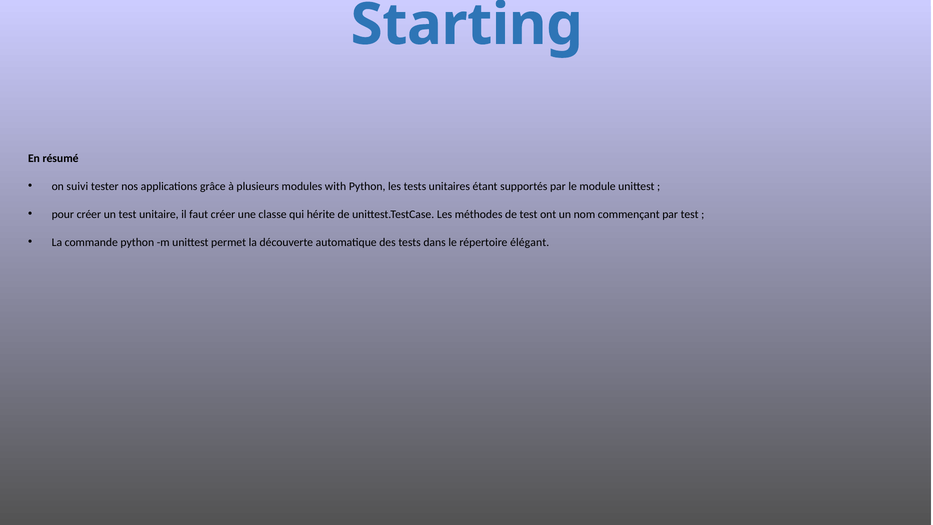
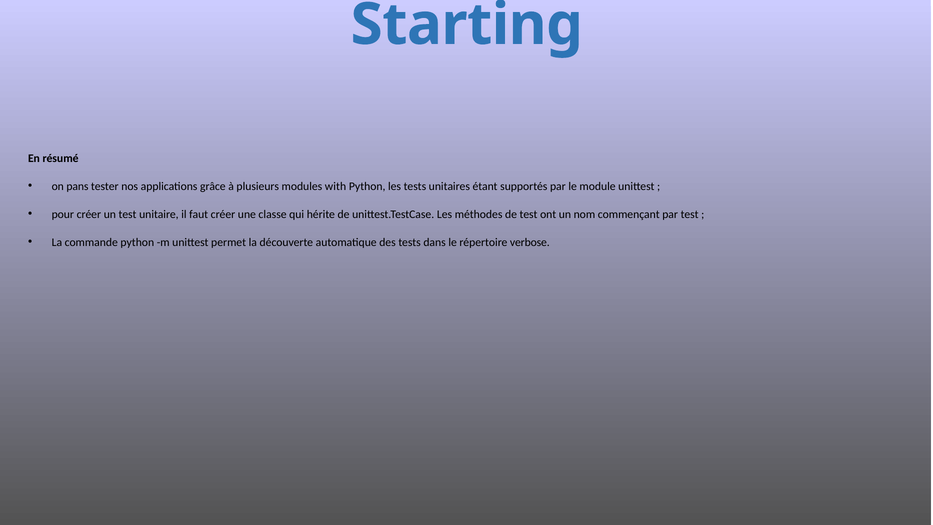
suivi: suivi -> pans
élégant: élégant -> verbose
